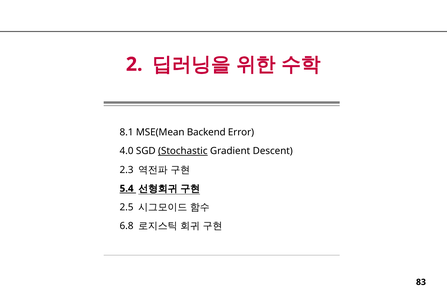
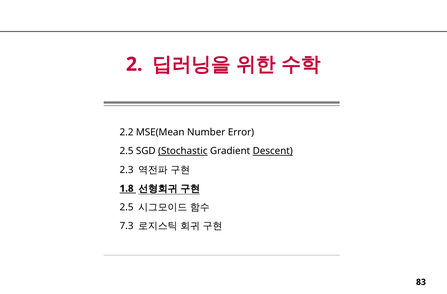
8.1: 8.1 -> 2.2
Backend: Backend -> Number
4.0 at (127, 151): 4.0 -> 2.5
Descent underline: none -> present
5.4: 5.4 -> 1.8
6.8: 6.8 -> 7.3
